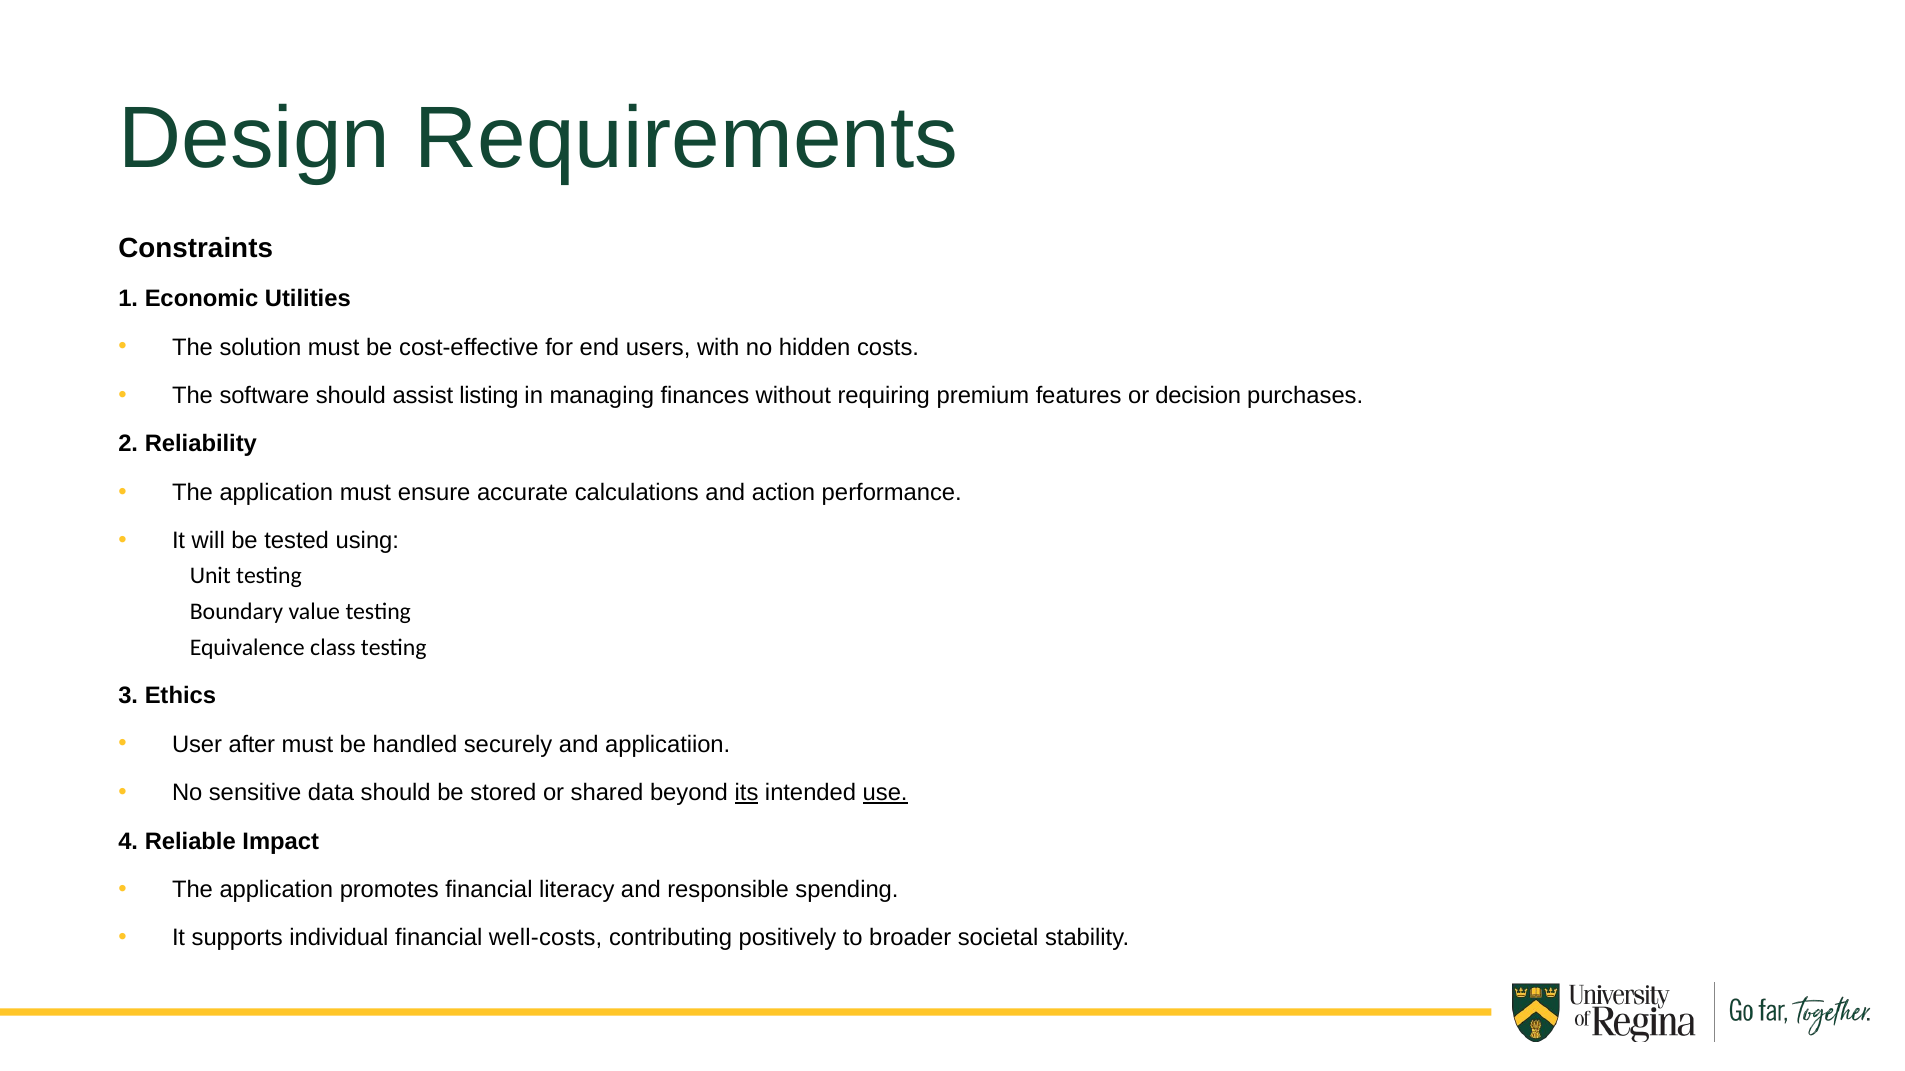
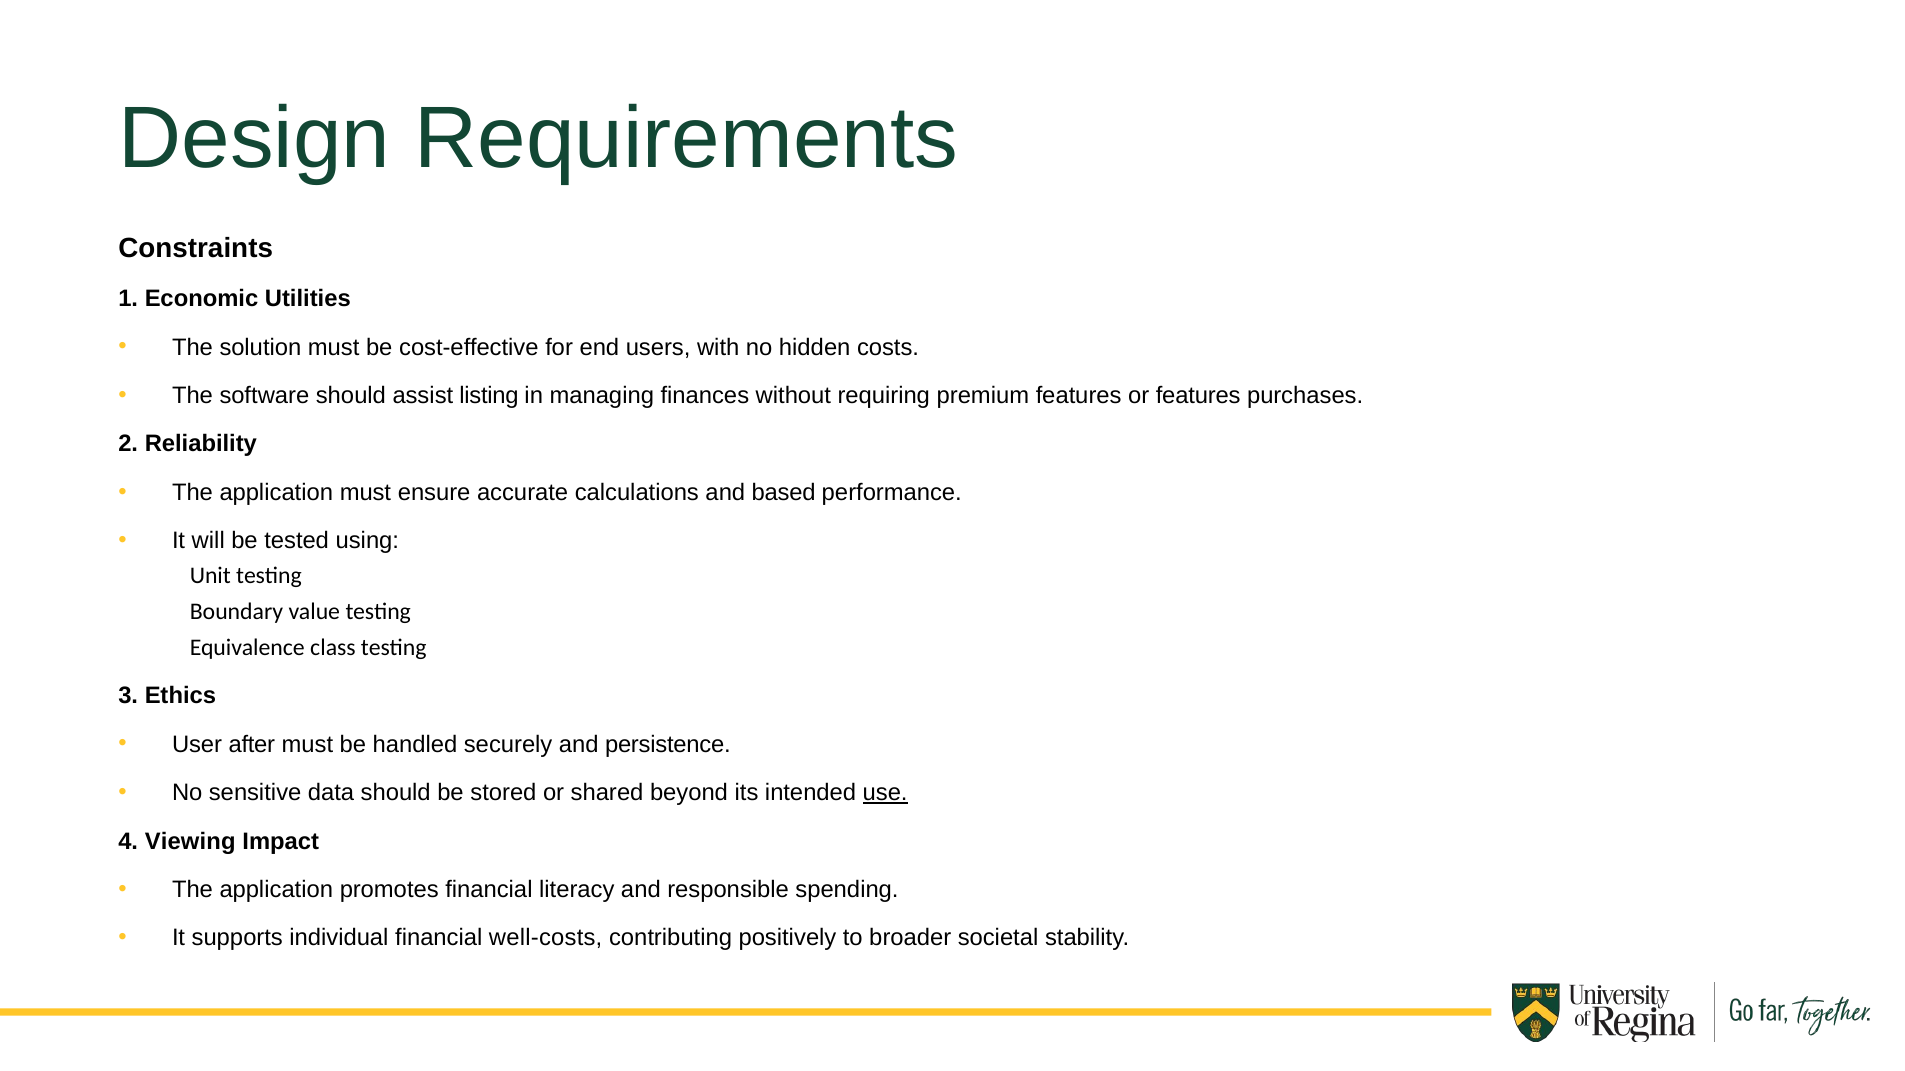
or decision: decision -> features
action: action -> based
applicatiion: applicatiion -> persistence
its underline: present -> none
Reliable: Reliable -> Viewing
